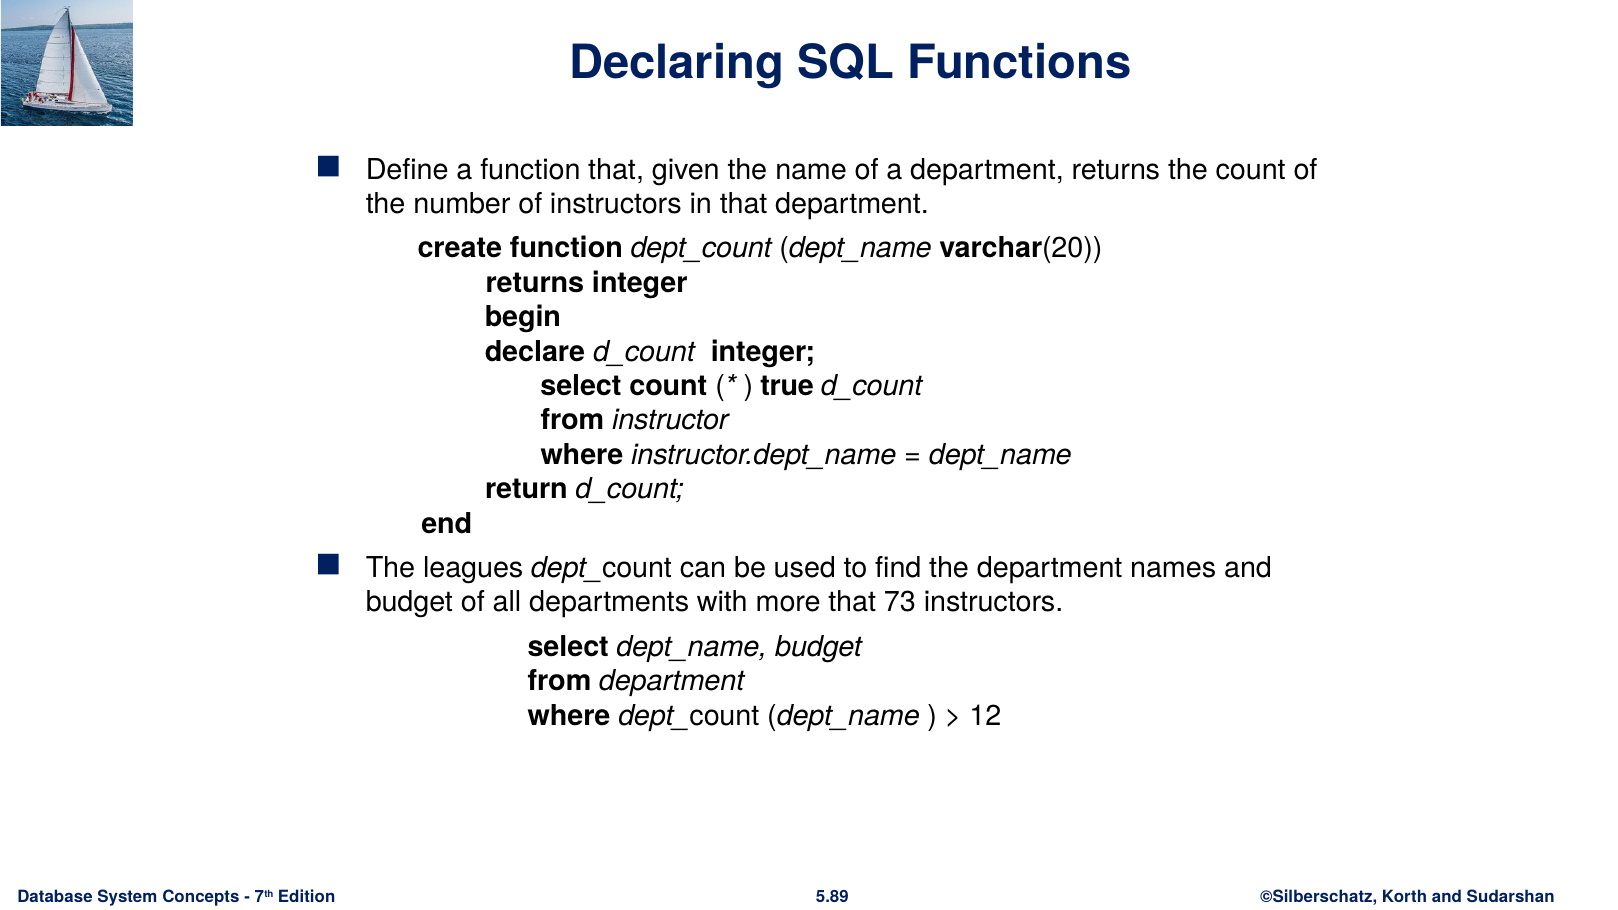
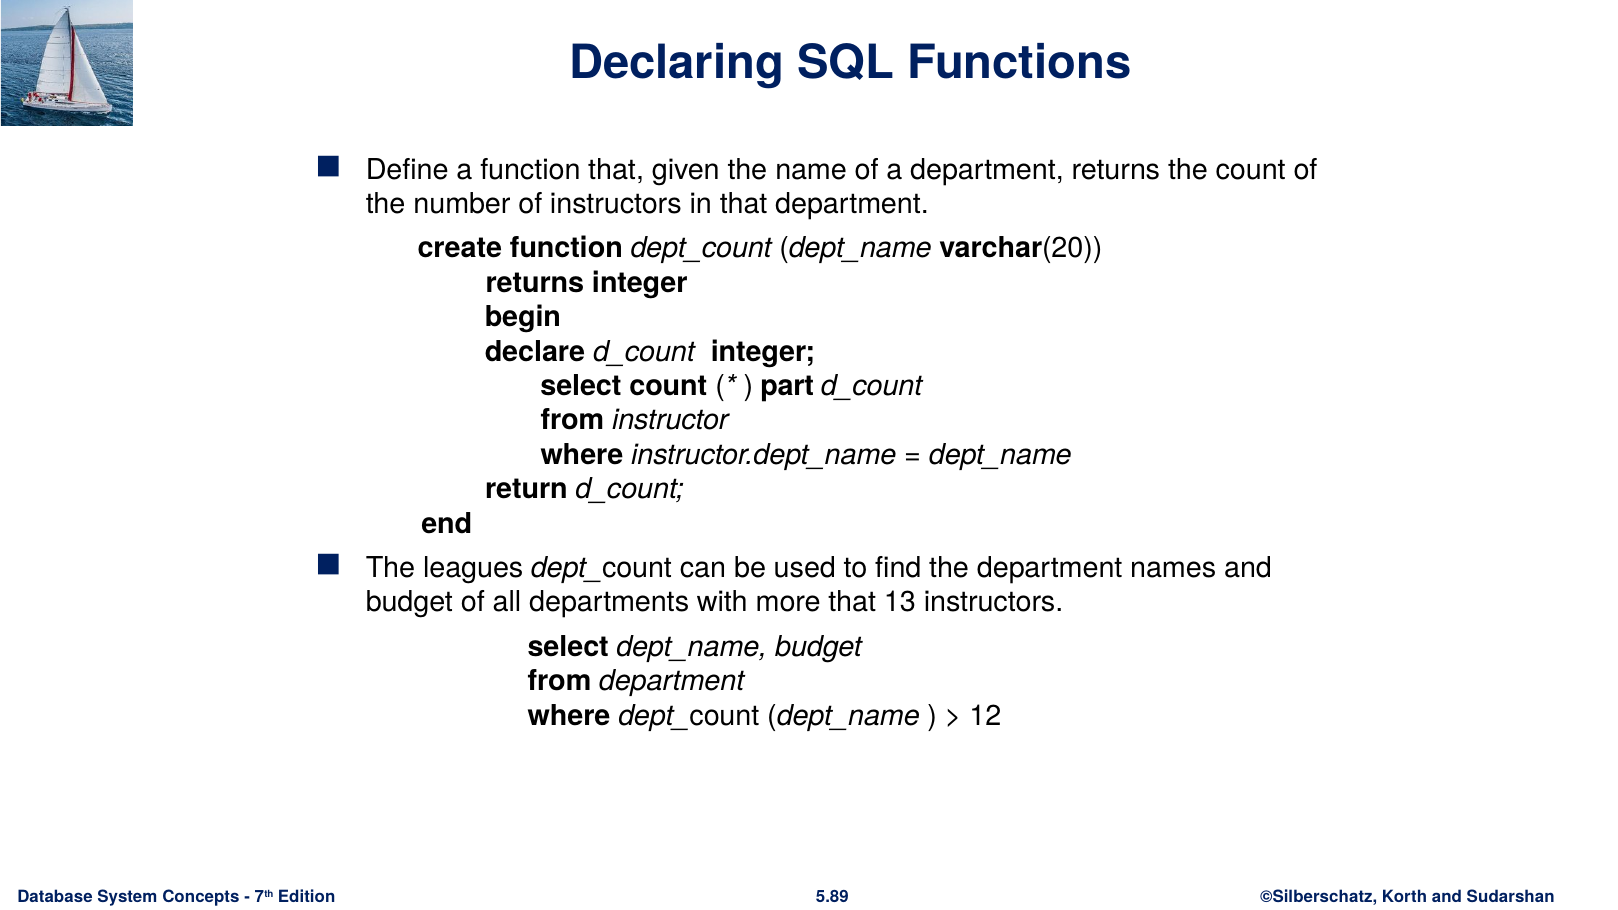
true: true -> part
73: 73 -> 13
